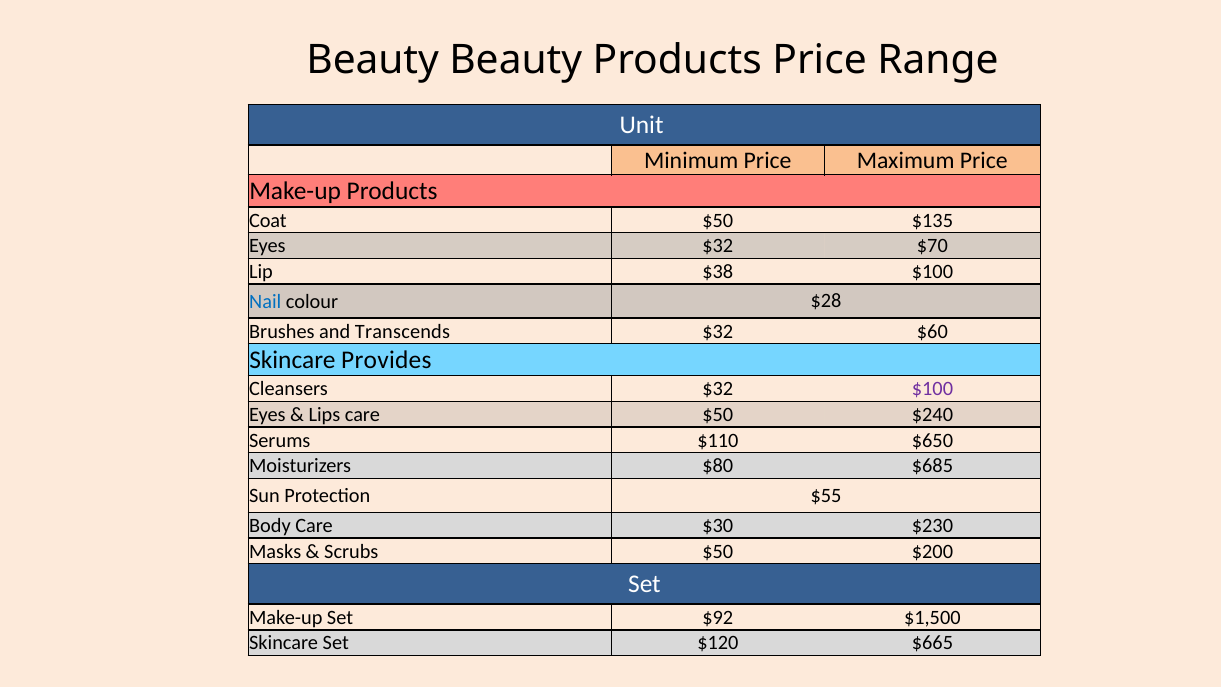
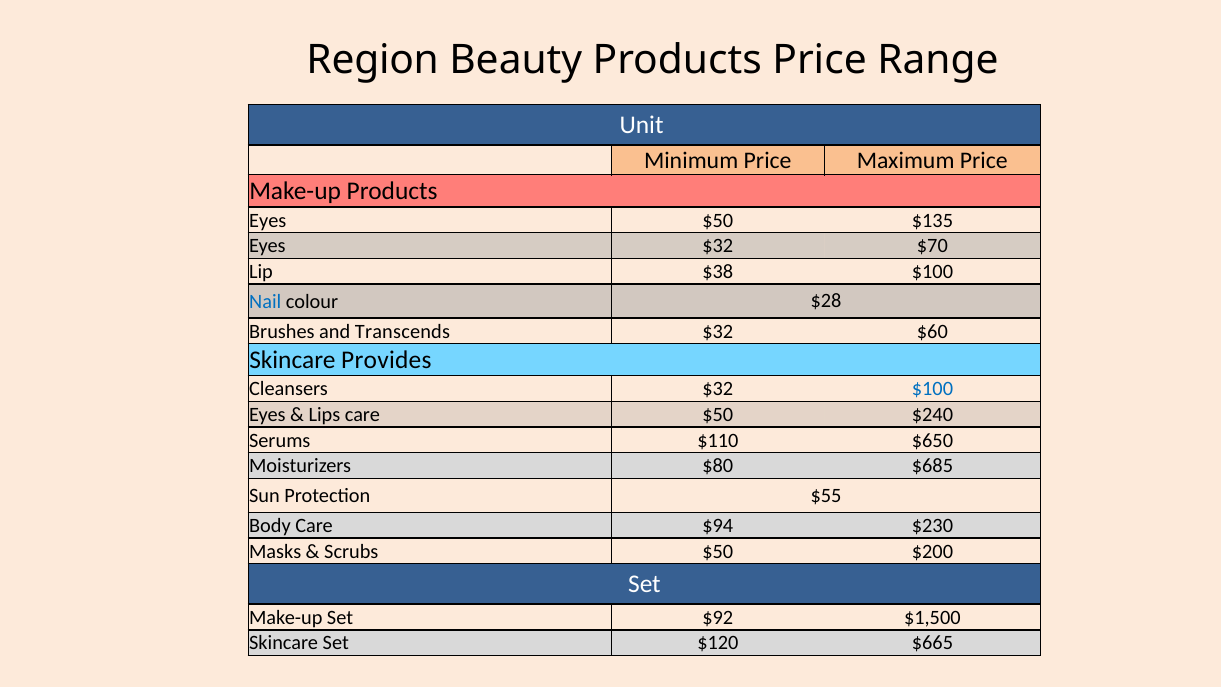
Beauty at (373, 60): Beauty -> Region
Coat at (268, 220): Coat -> Eyes
$100 at (932, 389) colour: purple -> blue
$30: $30 -> $94
